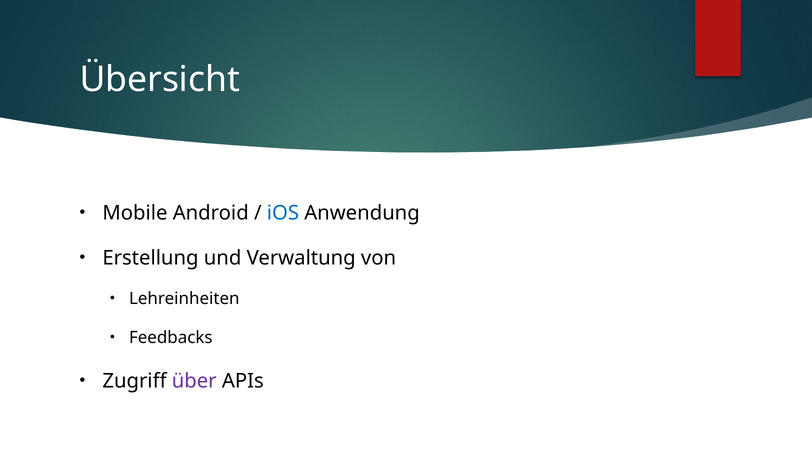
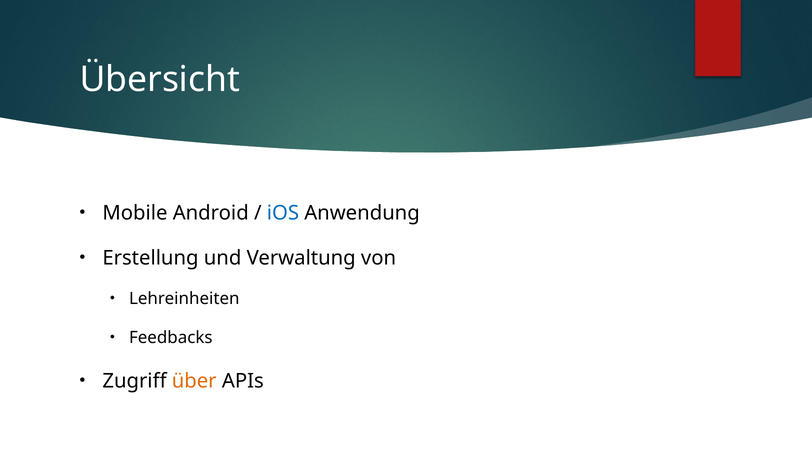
über colour: purple -> orange
